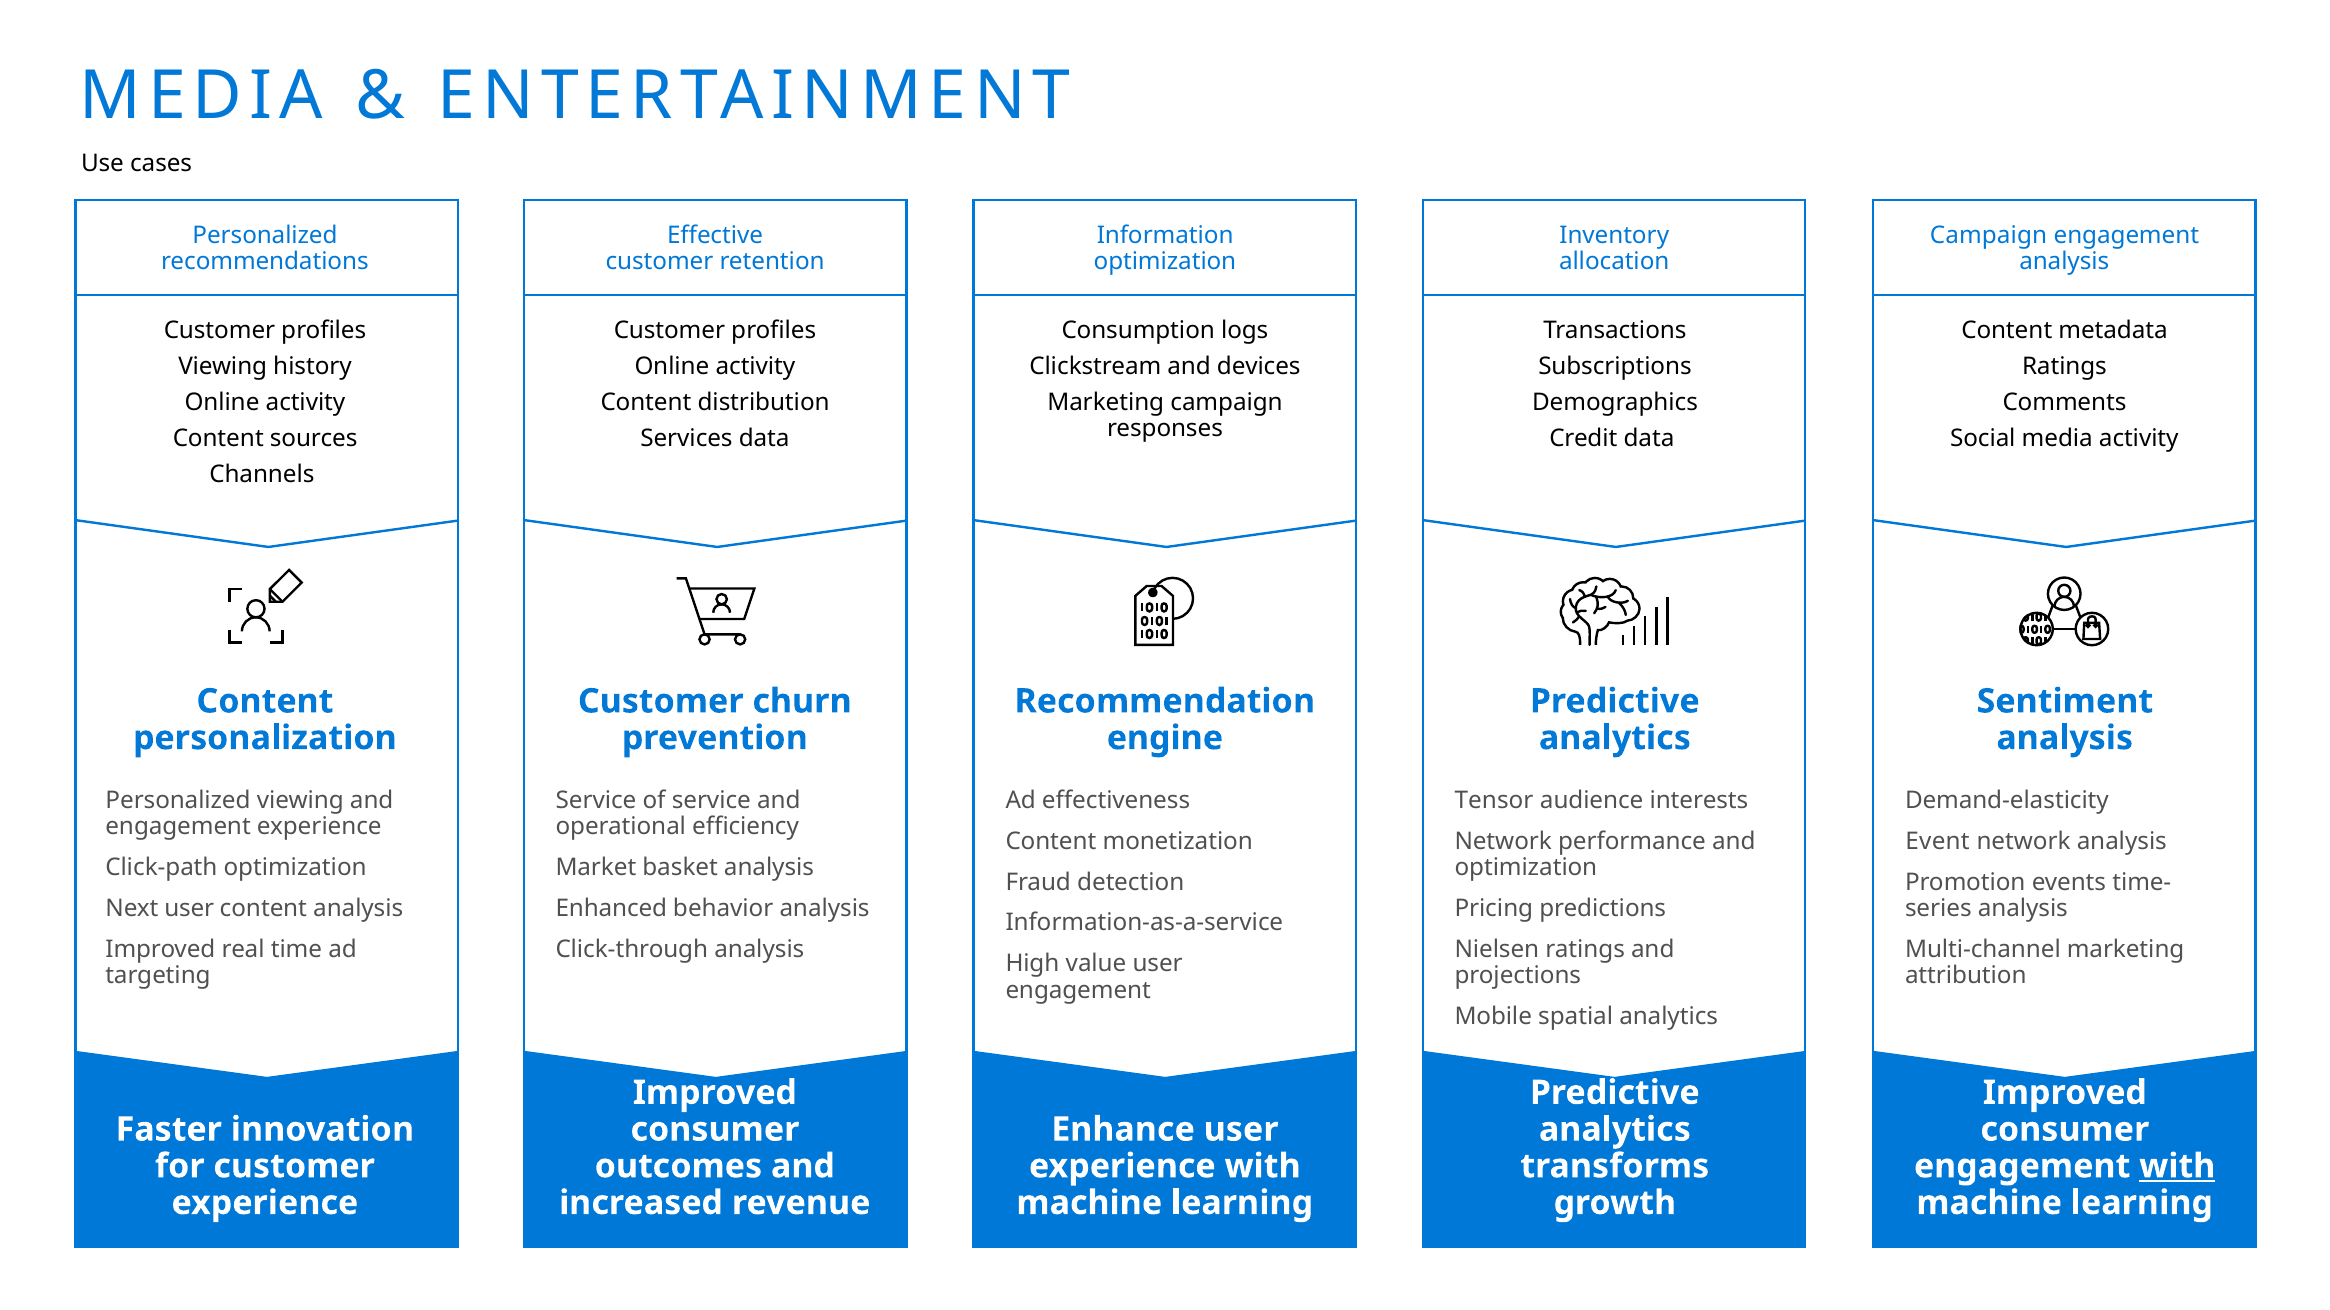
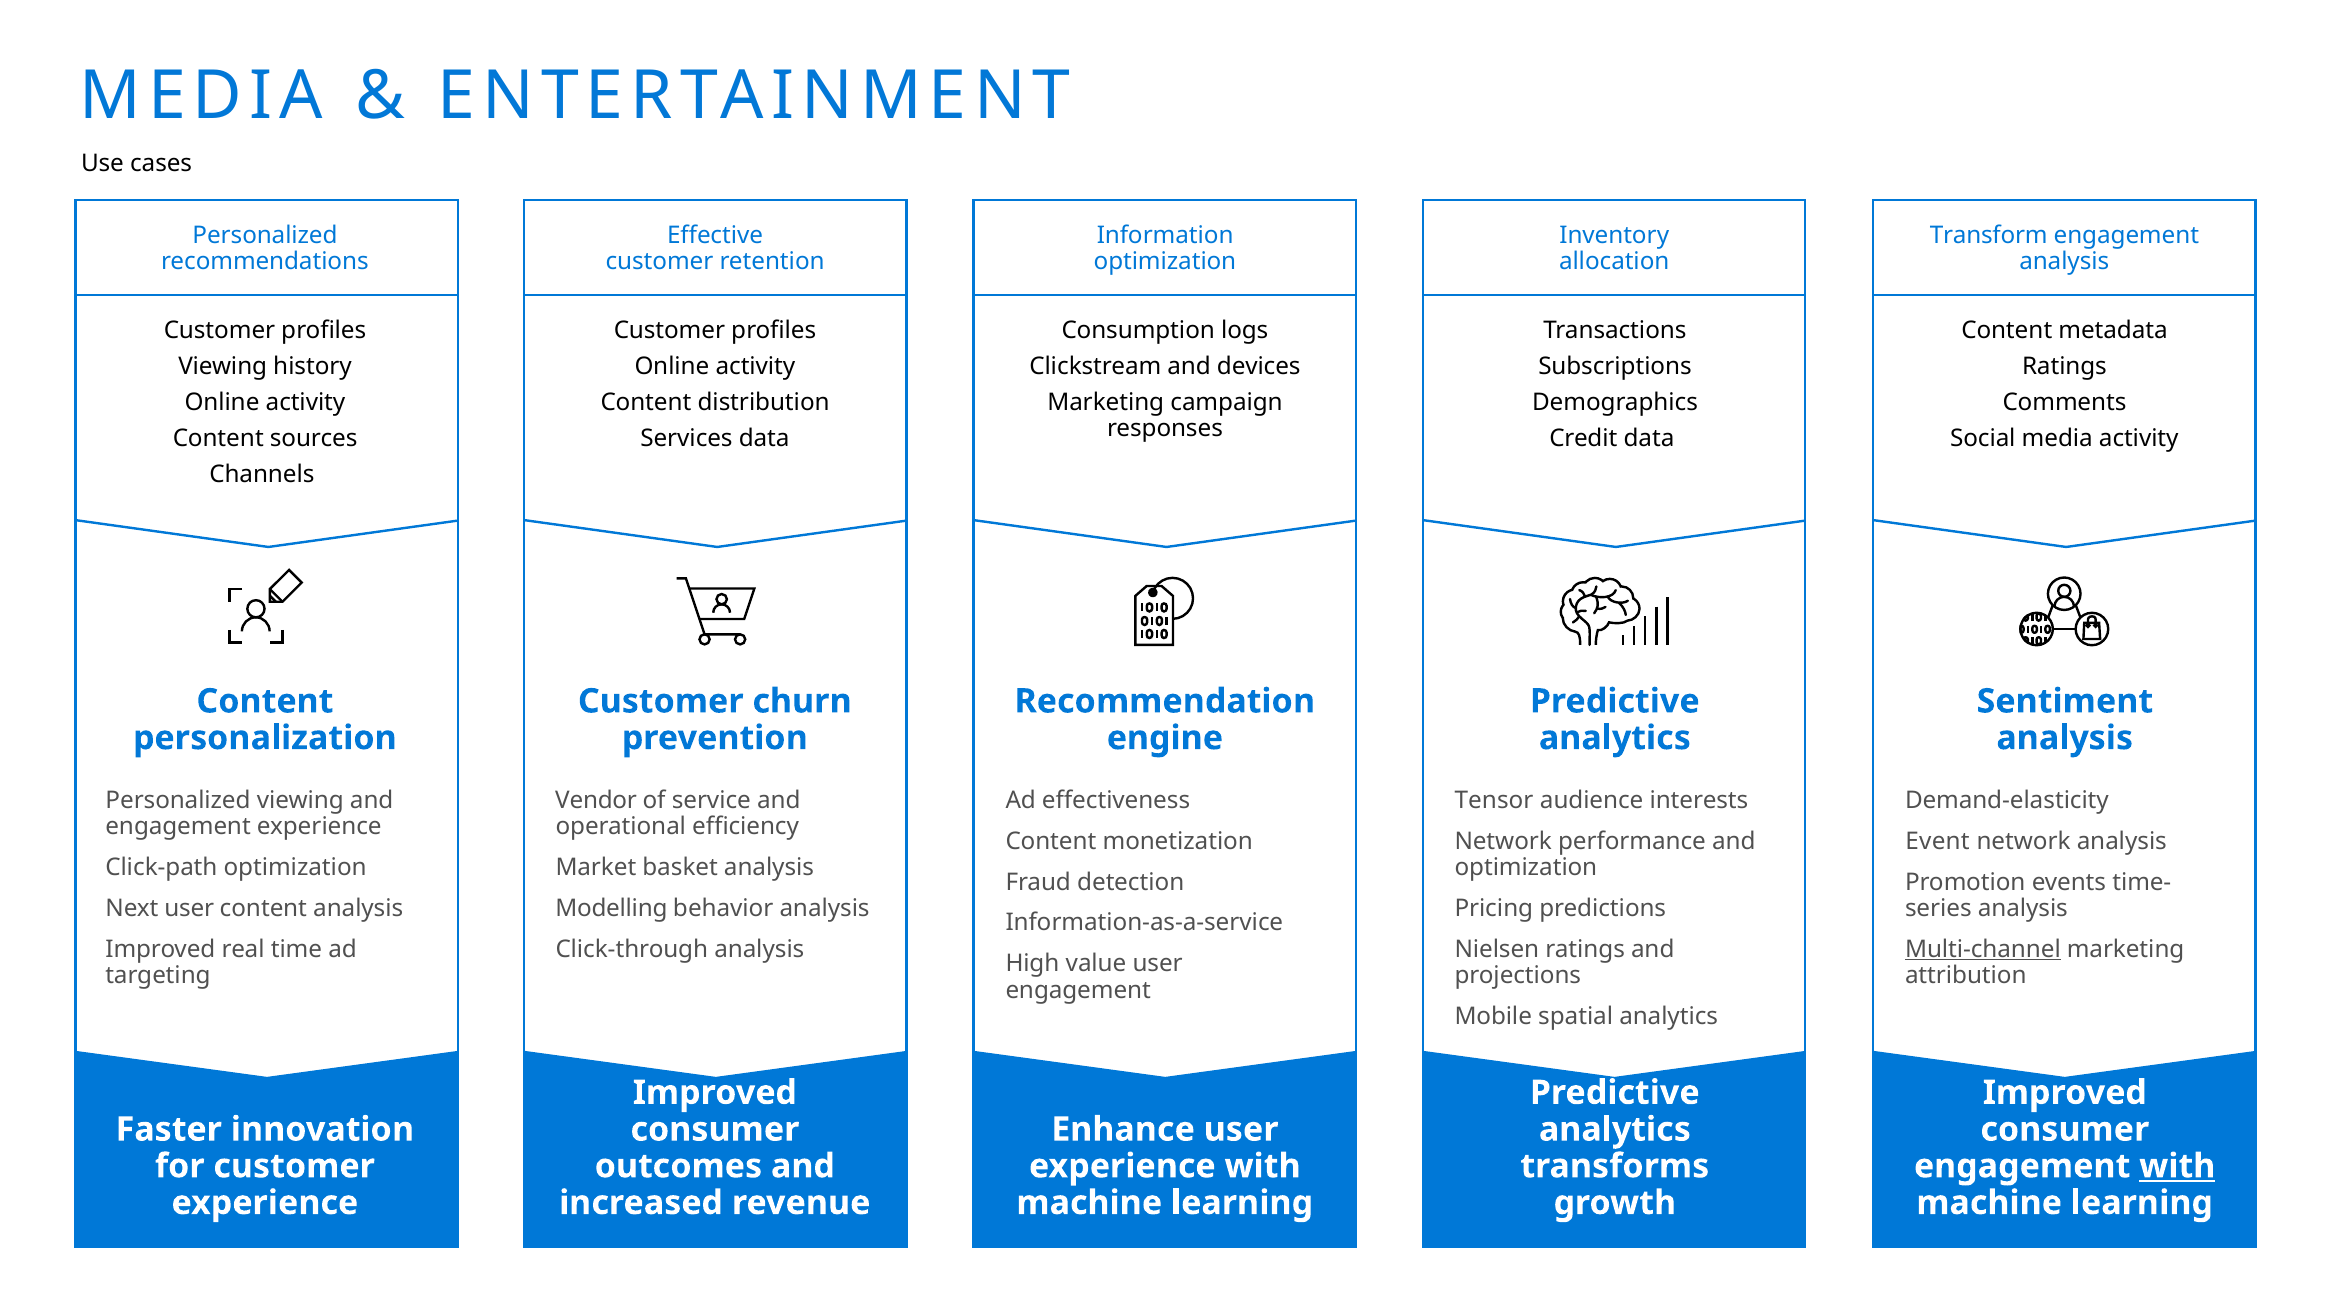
Campaign at (1989, 235): Campaign -> Transform
Service at (596, 801): Service -> Vendor
Enhanced: Enhanced -> Modelling
Multi-channel underline: none -> present
